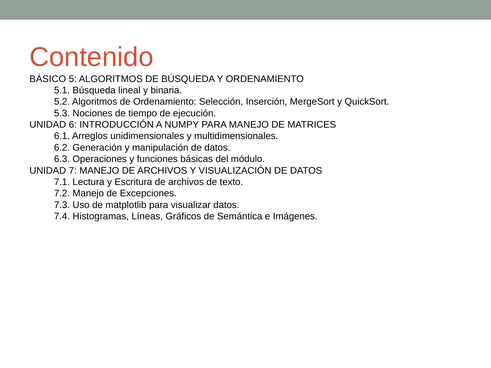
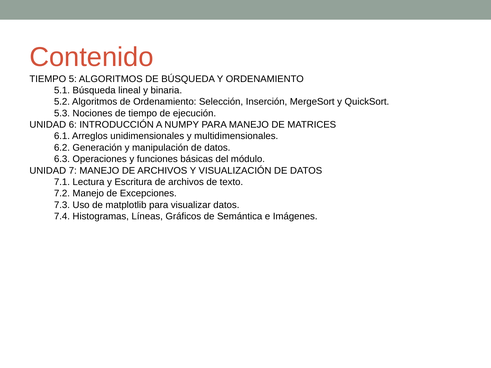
BÁSICO at (48, 79): BÁSICO -> TIEMPO
